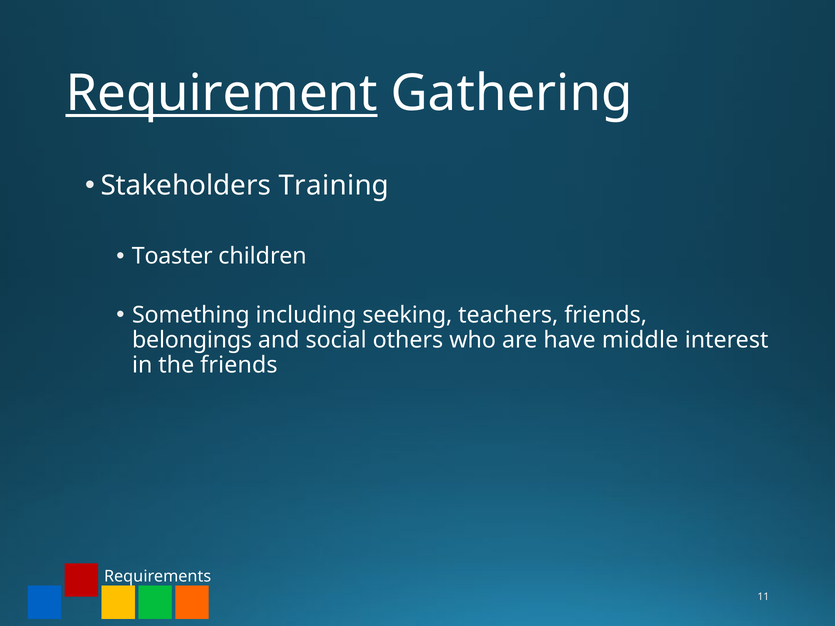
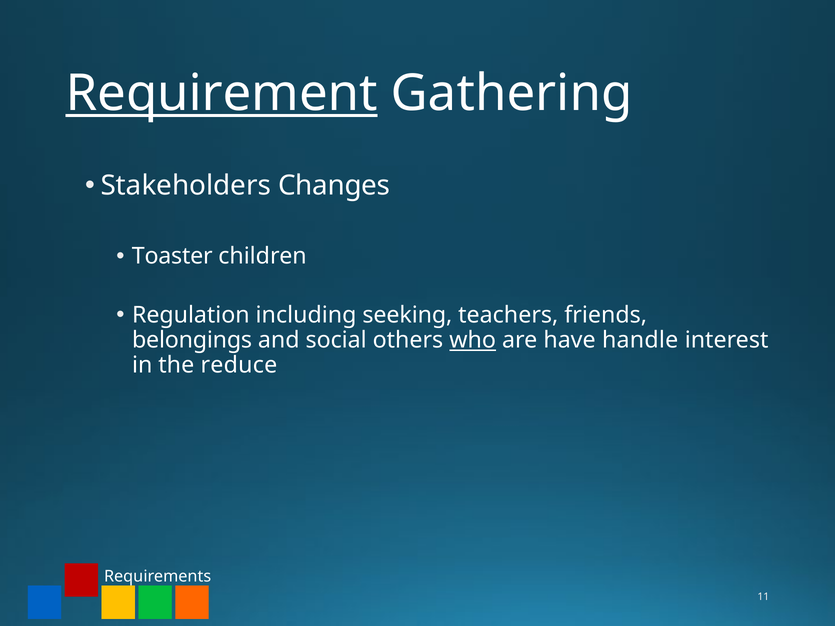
Training: Training -> Changes
Something: Something -> Regulation
who underline: none -> present
middle: middle -> handle
the friends: friends -> reduce
